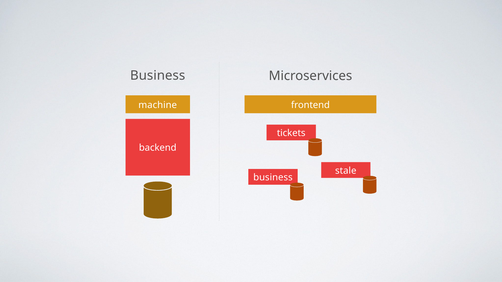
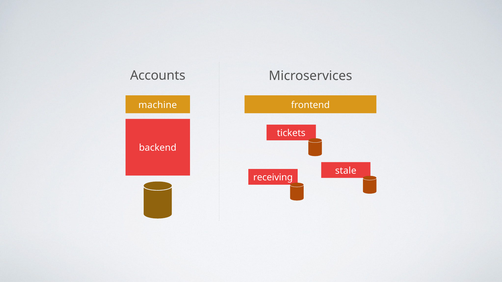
Business at (158, 76): Business -> Accounts
business at (273, 178): business -> receiving
